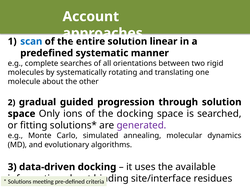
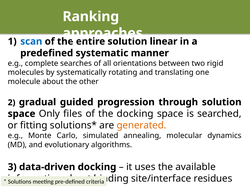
Account: Account -> Ranking
ions: ions -> files
generated colour: purple -> orange
